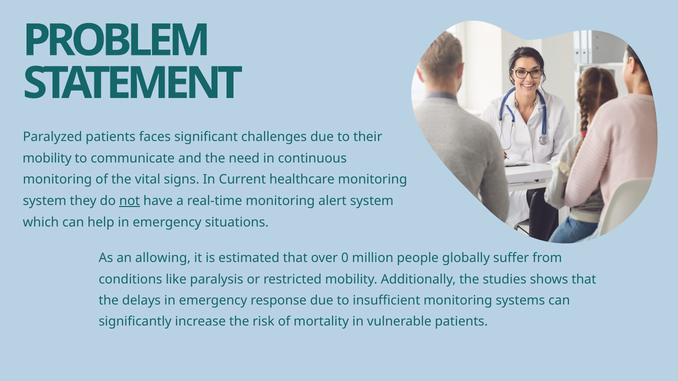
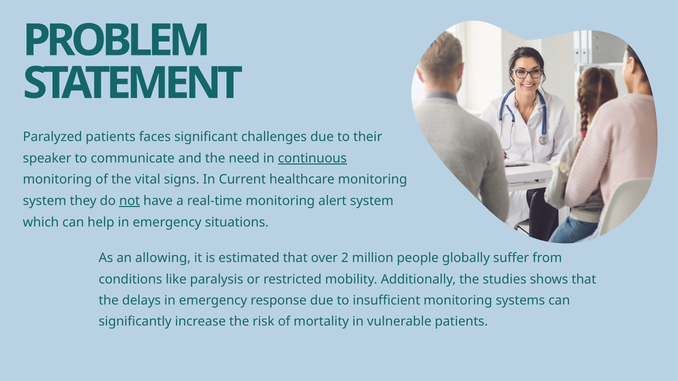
mobility at (47, 158): mobility -> speaker
continuous underline: none -> present
0: 0 -> 2
